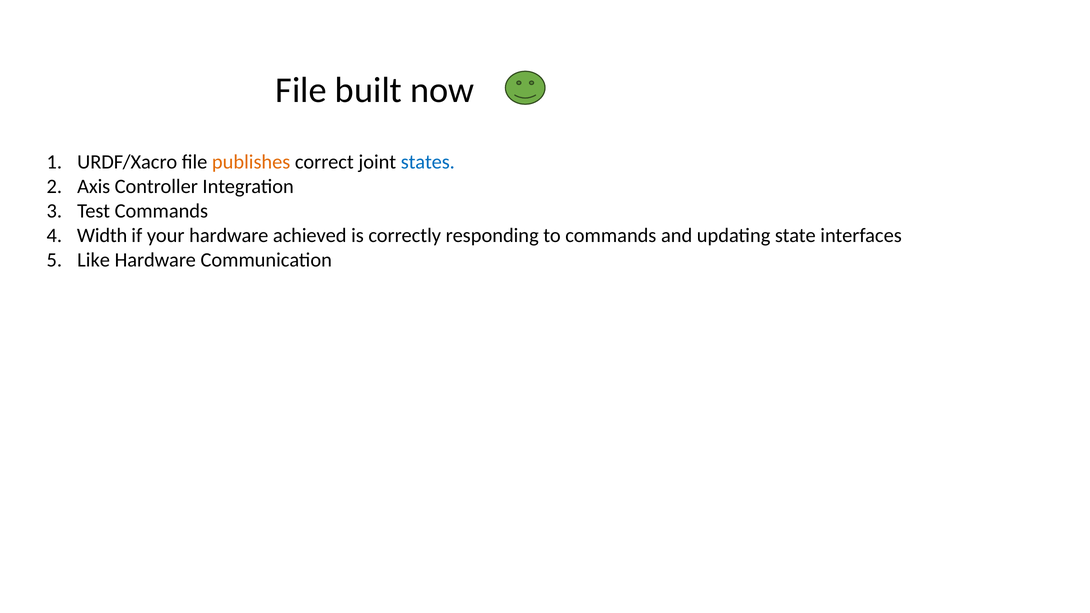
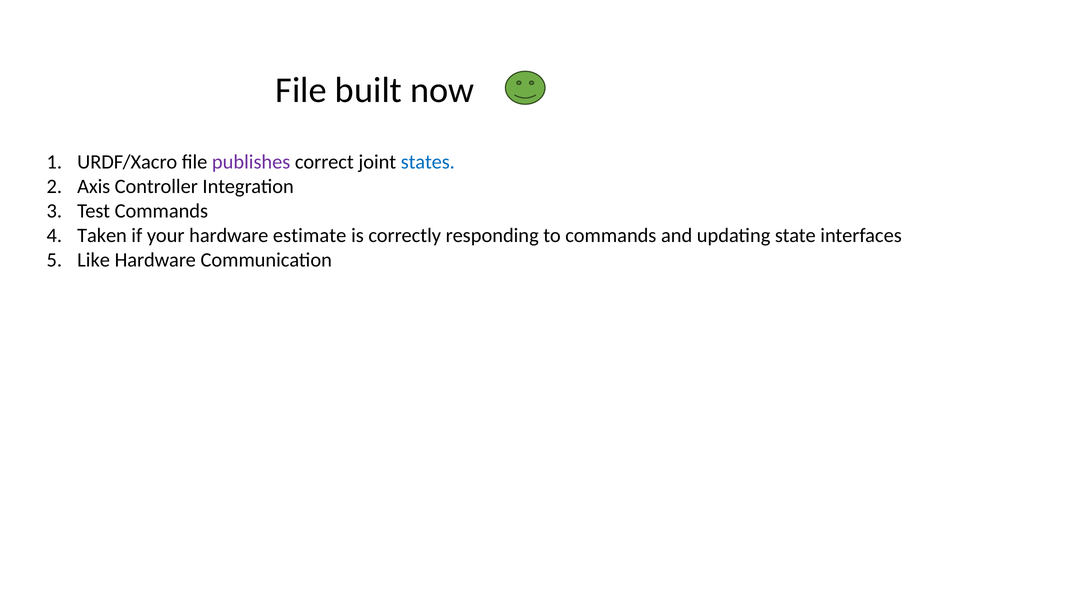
publishes colour: orange -> purple
Width: Width -> Taken
achieved: achieved -> estimate
